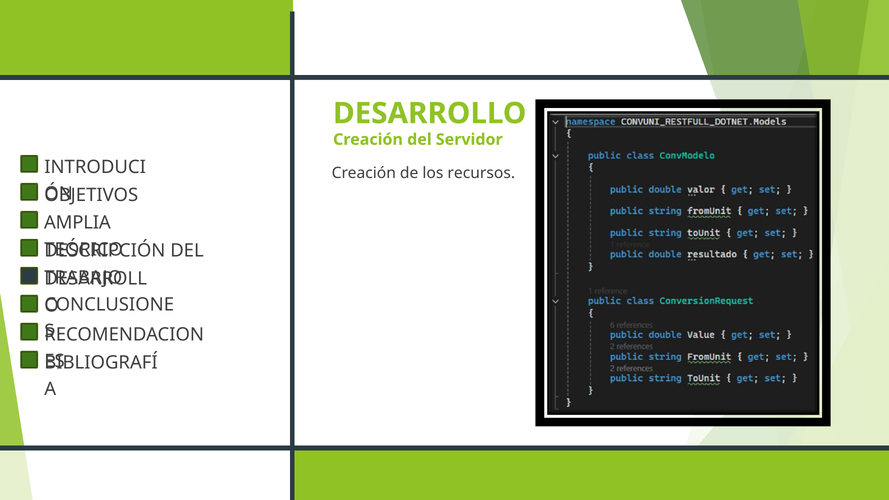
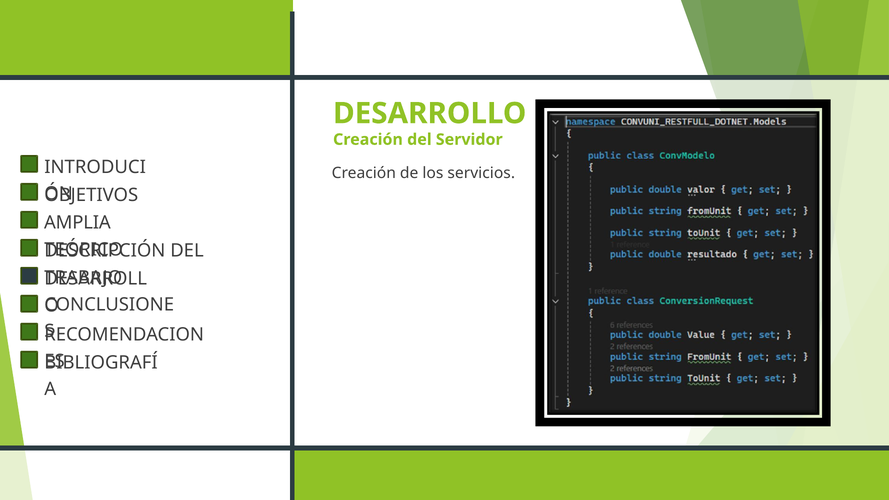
recursos: recursos -> servicios
